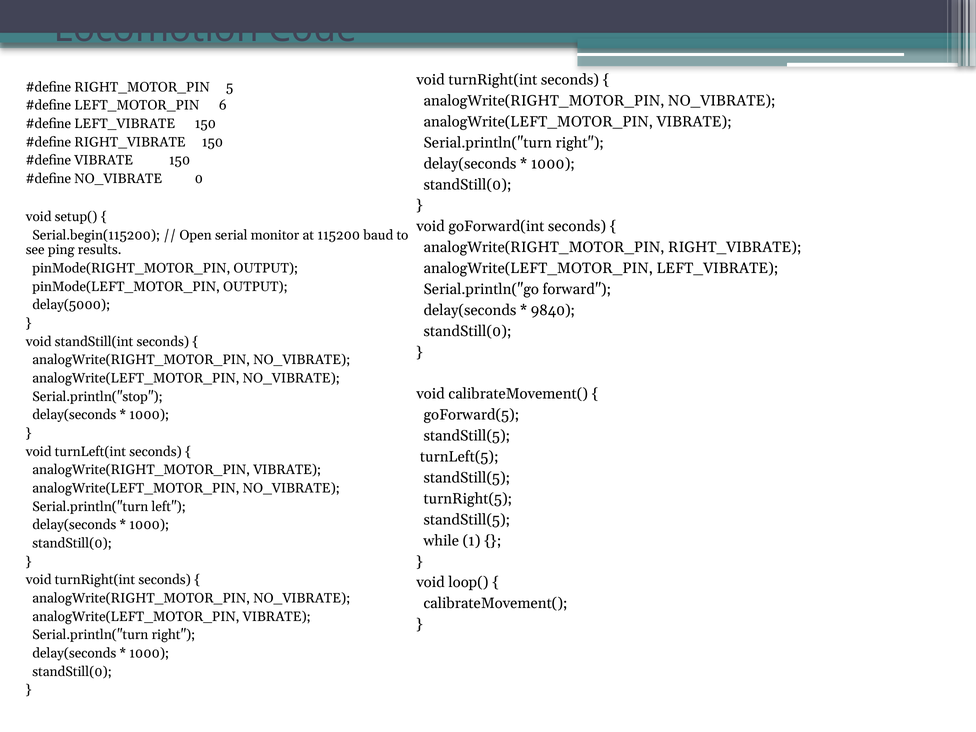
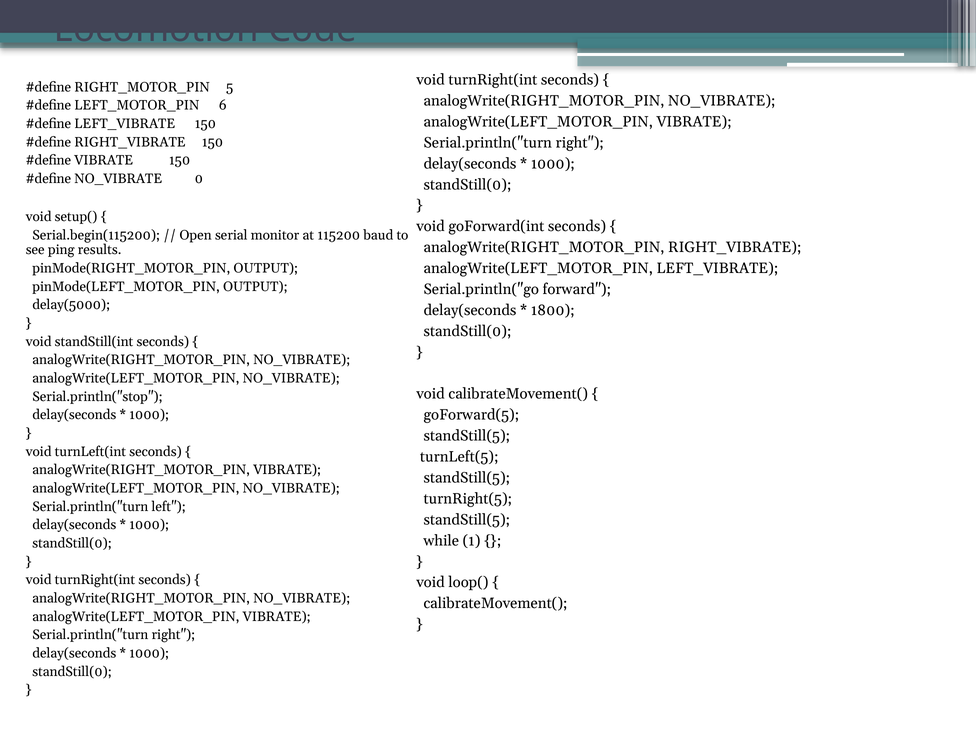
9840: 9840 -> 1800
